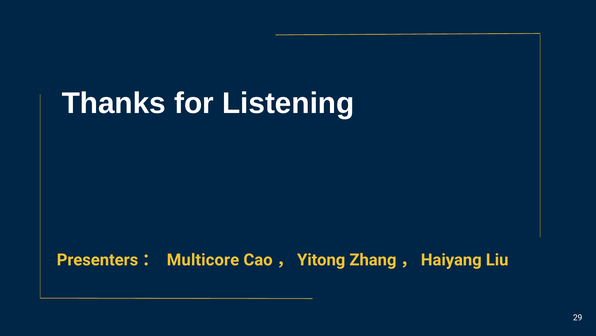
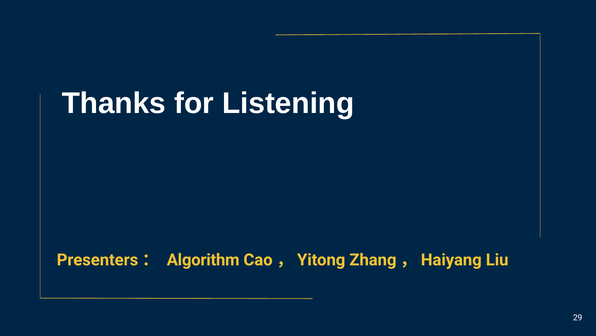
Multicore: Multicore -> Algorithm
